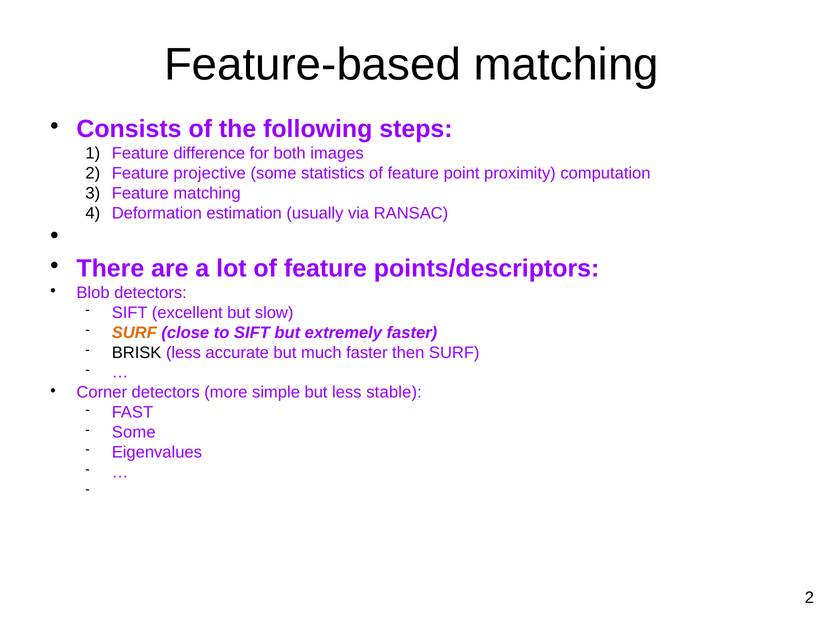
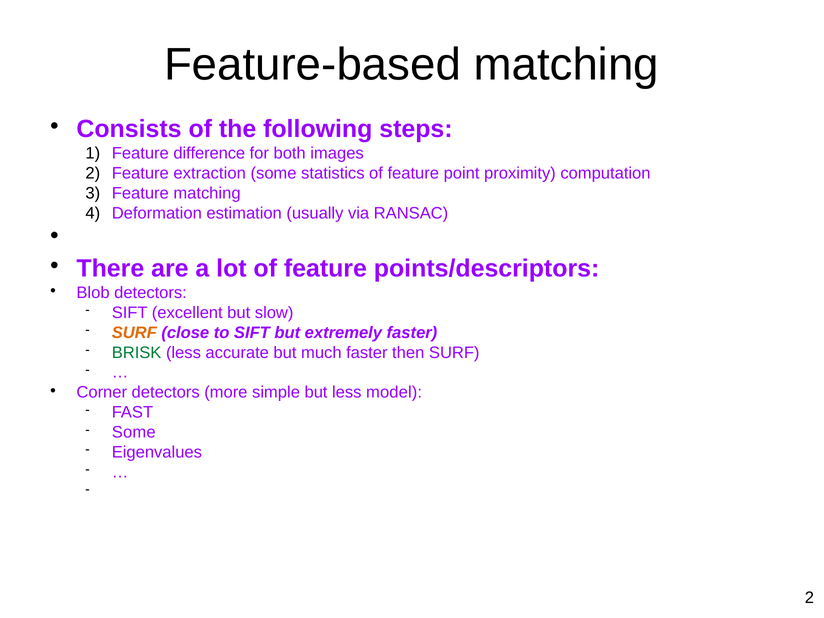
projective: projective -> extraction
BRISK colour: black -> green
stable: stable -> model
